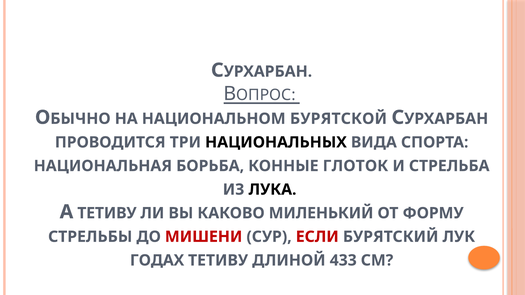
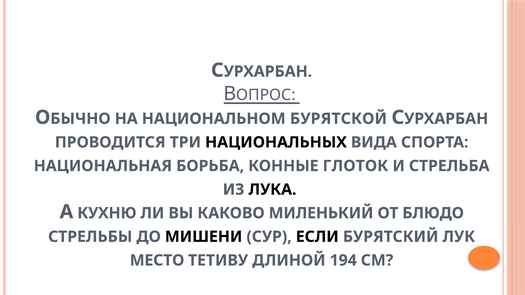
А ТЕТИВУ: ТЕТИВУ -> КУХНЮ
ФОРМУ: ФОРМУ -> БЛЮДО
МИШЕНИ colour: red -> black
ЕСЛИ colour: red -> black
ГОДАХ: ГОДАХ -> МЕСТО
433: 433 -> 194
